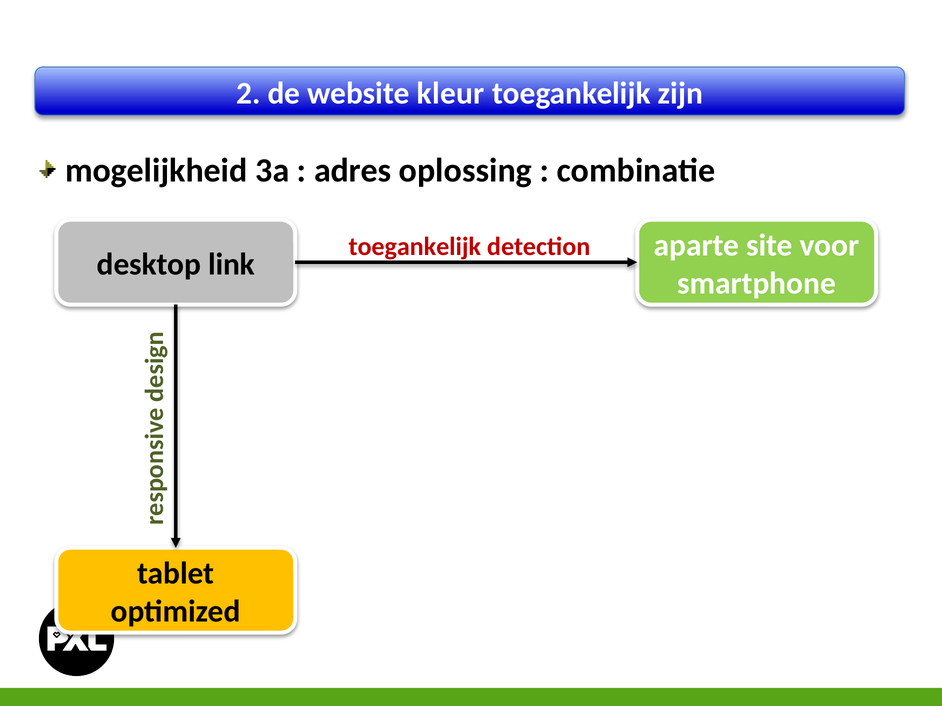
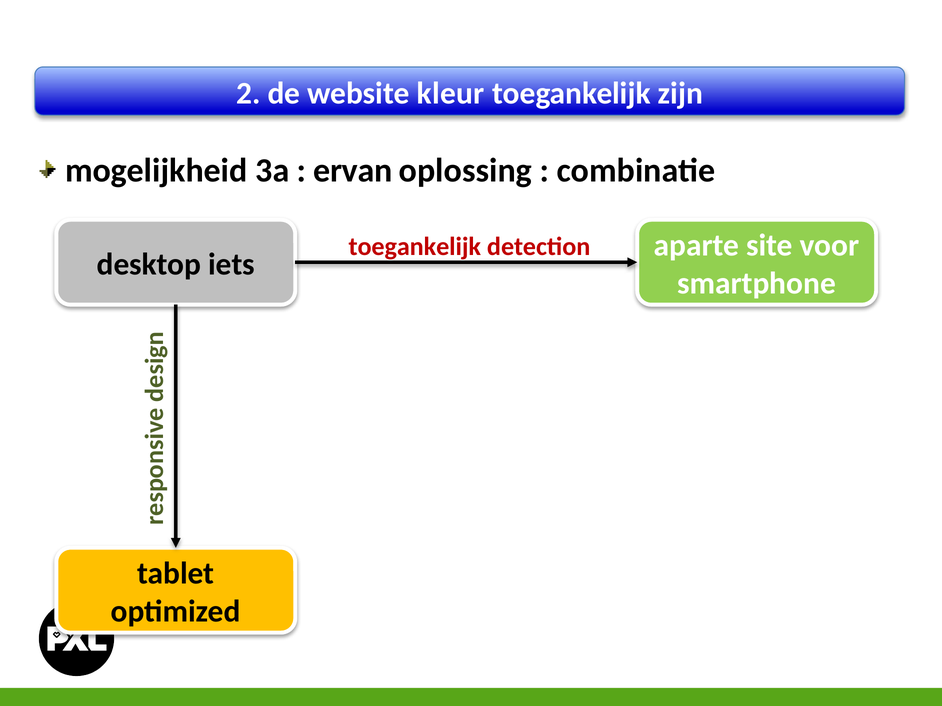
adres: adres -> ervan
link: link -> iets
